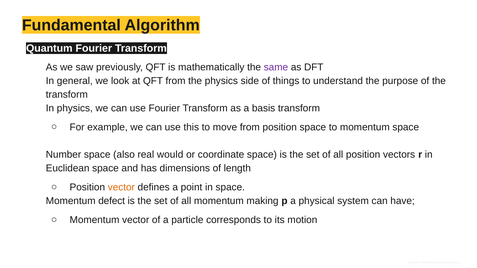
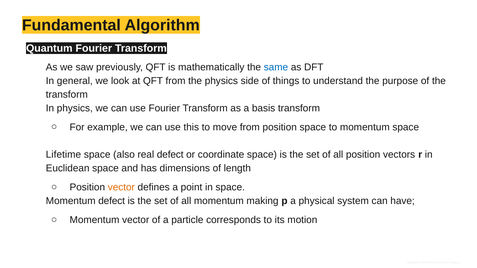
same colour: purple -> blue
Number: Number -> Lifetime
real would: would -> defect
